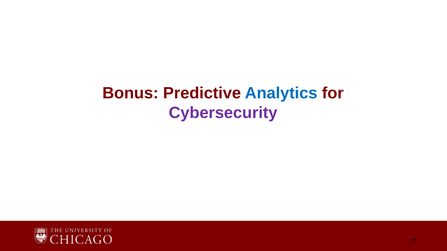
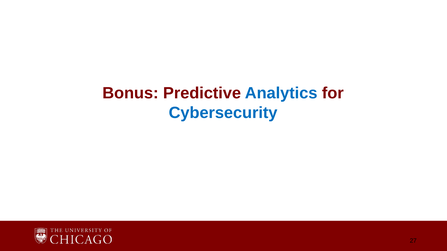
Cybersecurity colour: purple -> blue
